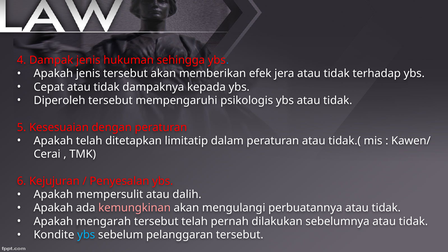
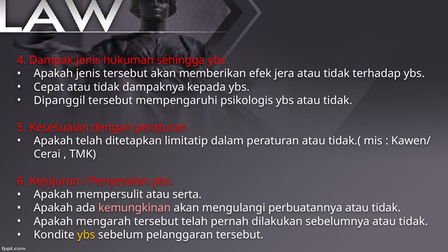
Diperoleh: Diperoleh -> Dipanggil
dalih: dalih -> serta
ybs at (86, 235) colour: light blue -> yellow
